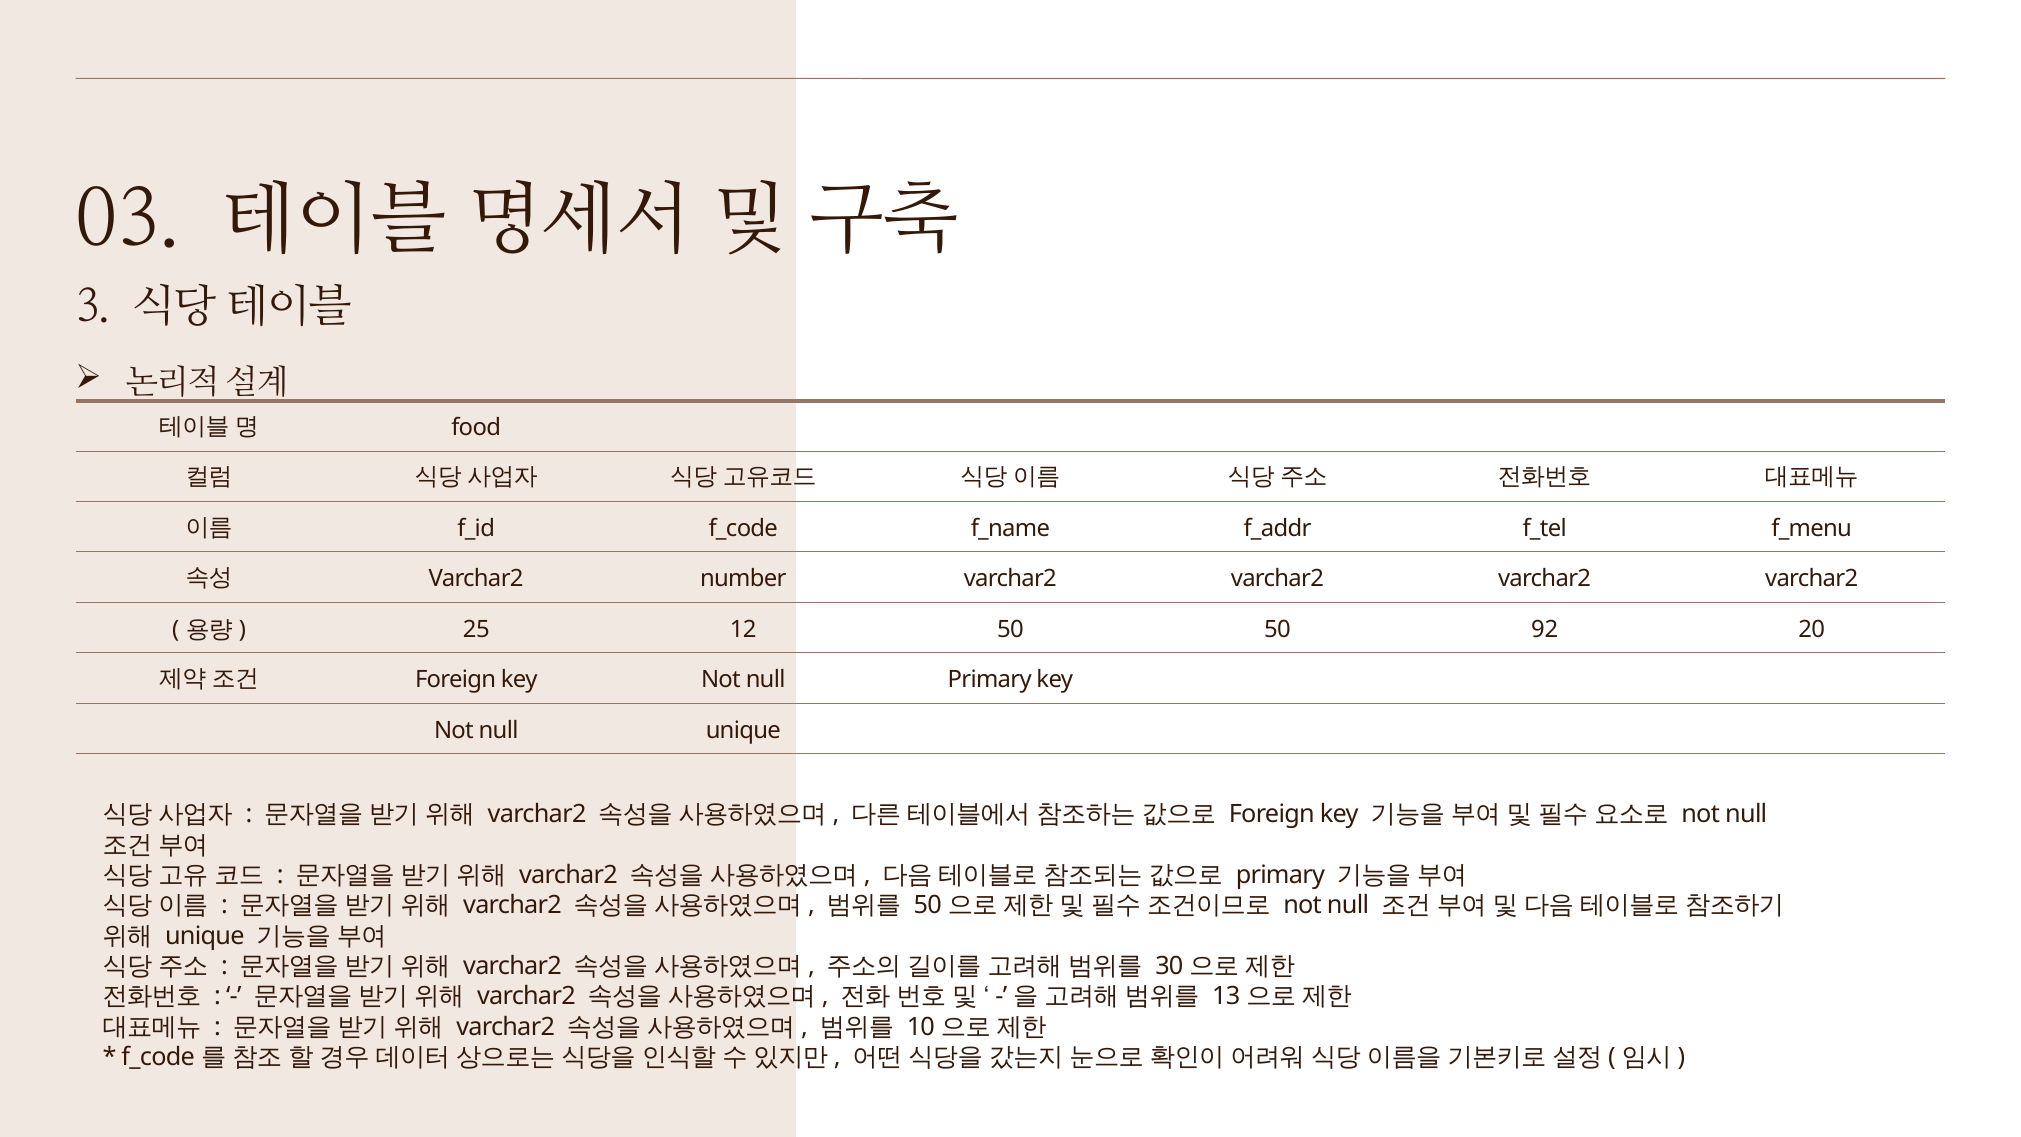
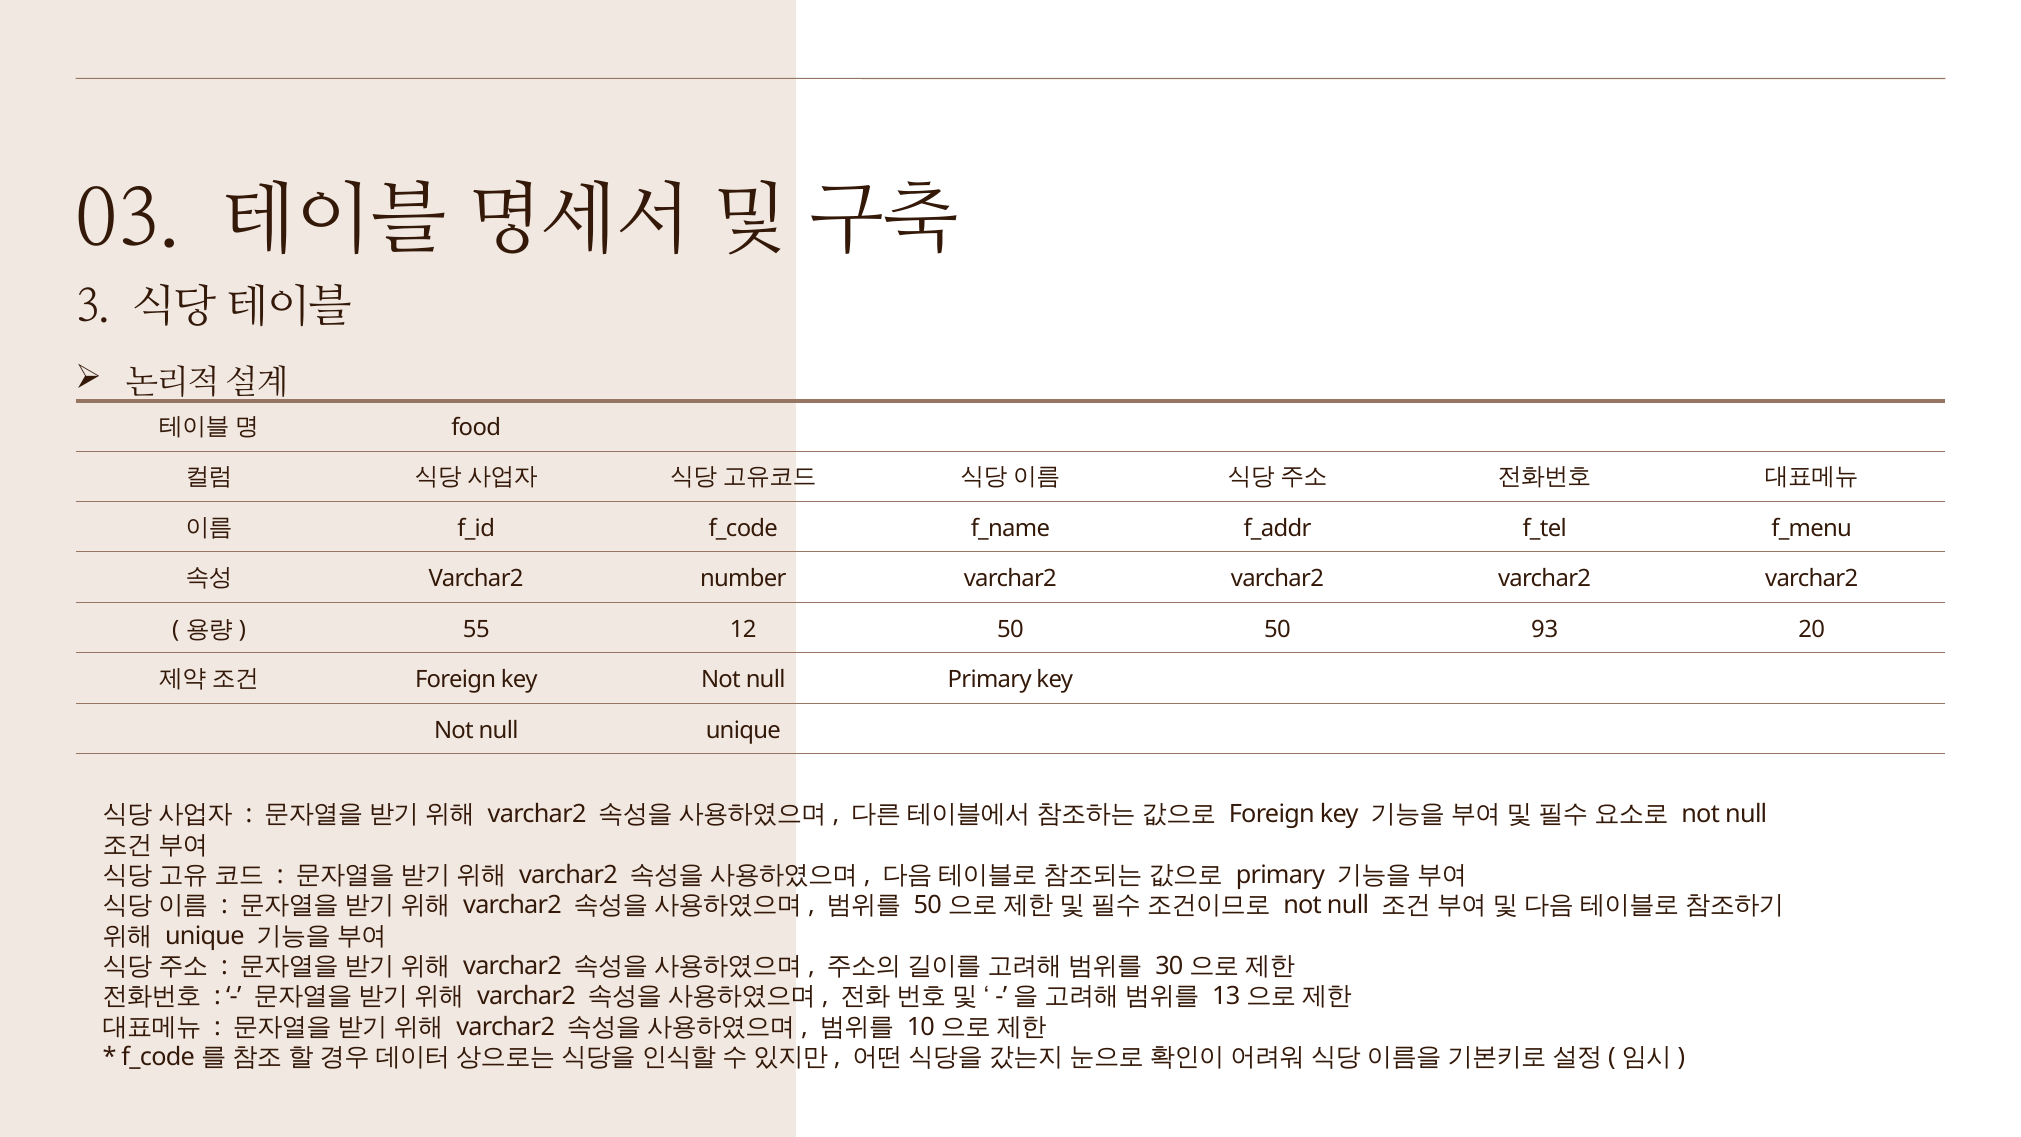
25: 25 -> 55
92: 92 -> 93
